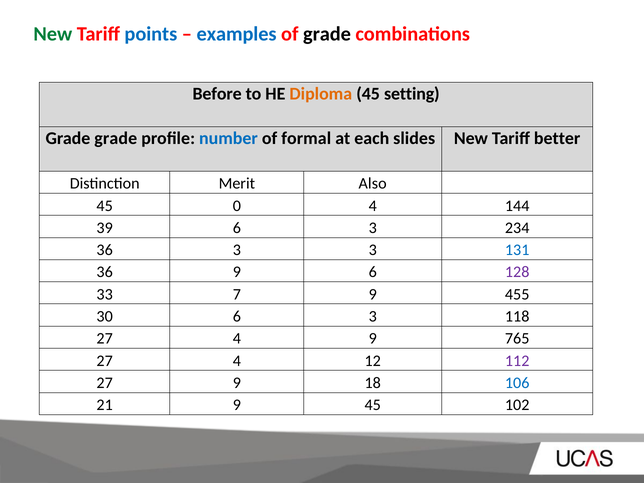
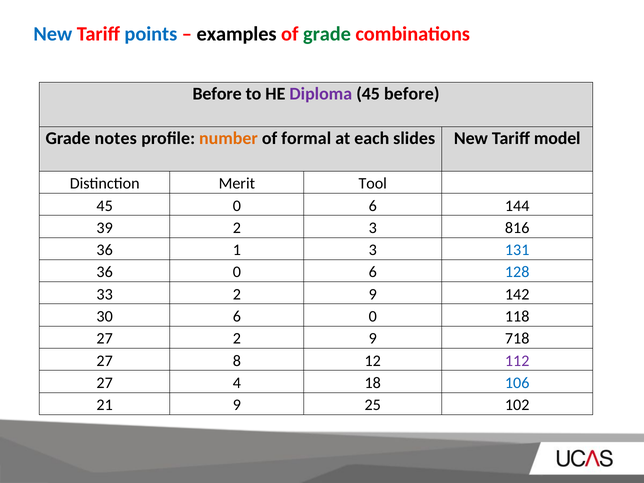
New at (53, 34) colour: green -> blue
examples colour: blue -> black
grade at (327, 34) colour: black -> green
Diploma colour: orange -> purple
45 setting: setting -> before
Grade grade: grade -> notes
number colour: blue -> orange
better: better -> model
Also: Also -> Tool
45 0 4: 4 -> 6
39 6: 6 -> 2
234: 234 -> 816
36 3: 3 -> 1
36 9: 9 -> 0
128 colour: purple -> blue
33 7: 7 -> 2
455: 455 -> 142
30 6 3: 3 -> 0
4 at (237, 339): 4 -> 2
765: 765 -> 718
4 at (237, 361): 4 -> 8
27 9: 9 -> 4
9 45: 45 -> 25
